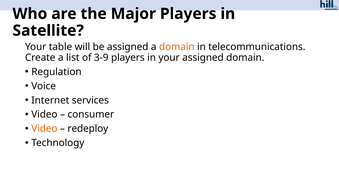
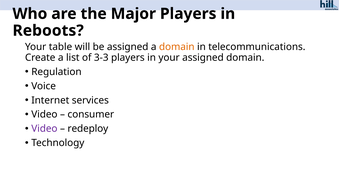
Satellite: Satellite -> Reboots
3-9: 3-9 -> 3-3
Video at (44, 128) colour: orange -> purple
